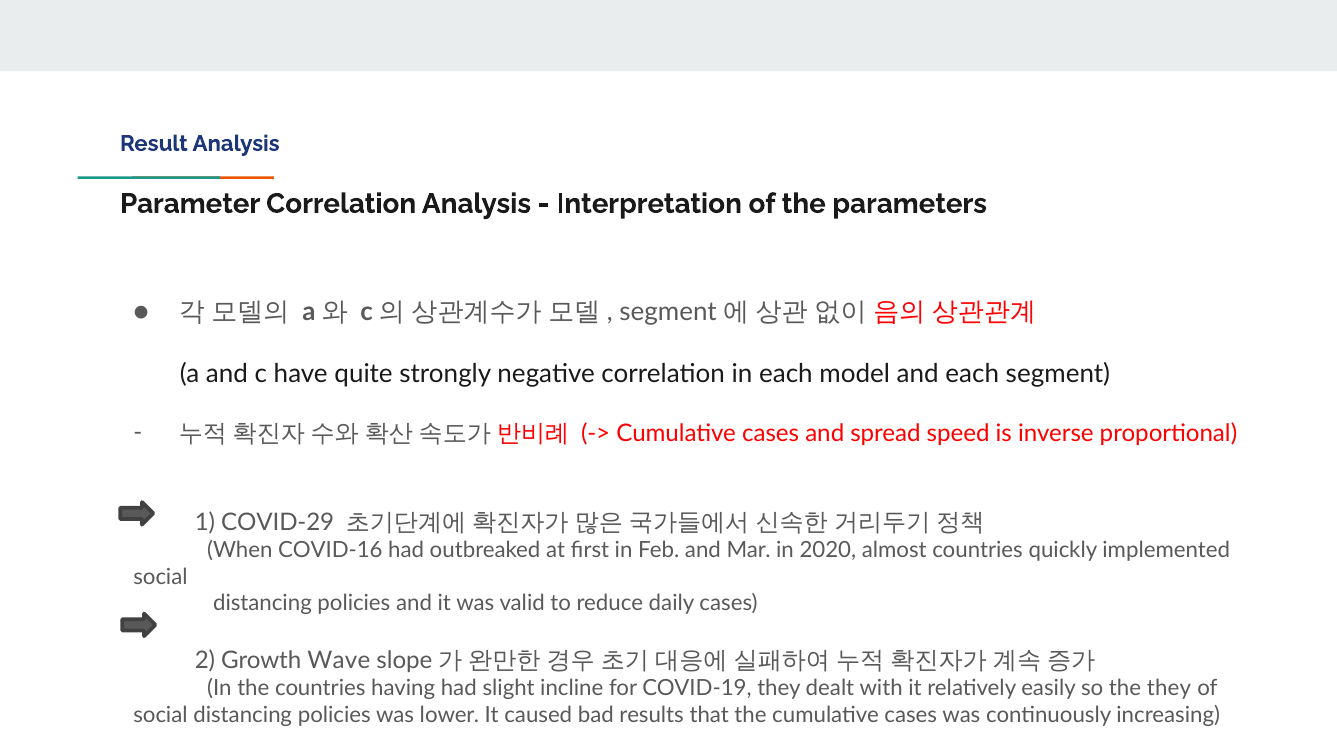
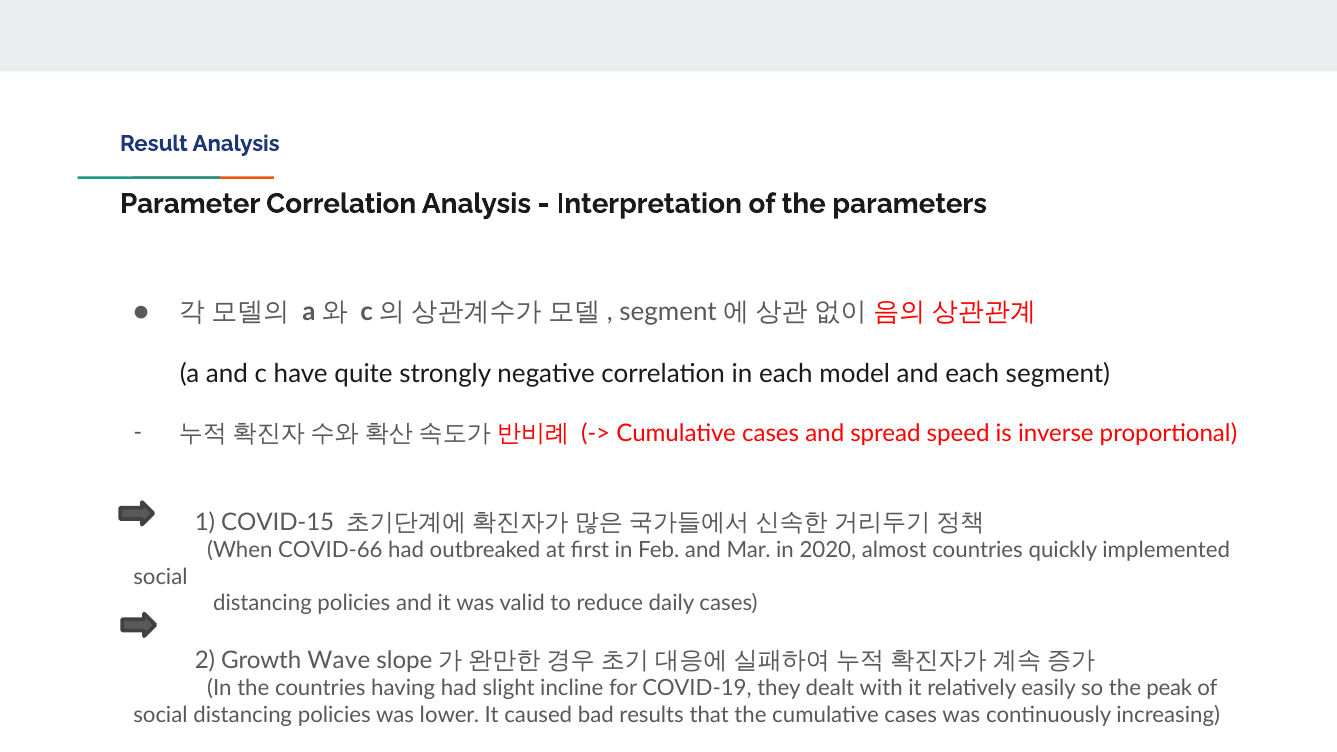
COVID-29: COVID-29 -> COVID-15
COVID-16: COVID-16 -> COVID-66
the they: they -> peak
